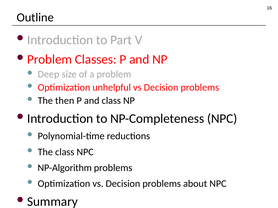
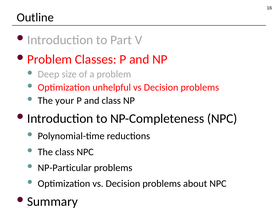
then: then -> your
NP-Algorithm: NP-Algorithm -> NP-Particular
